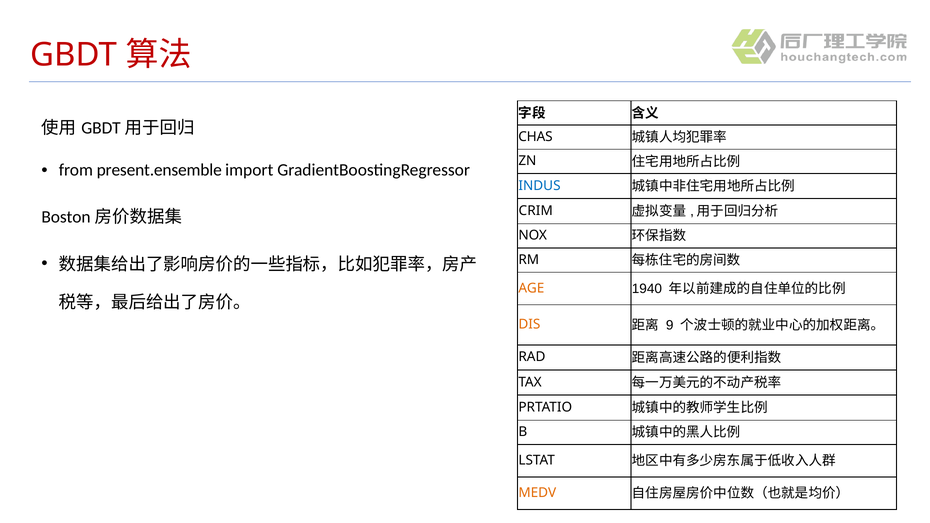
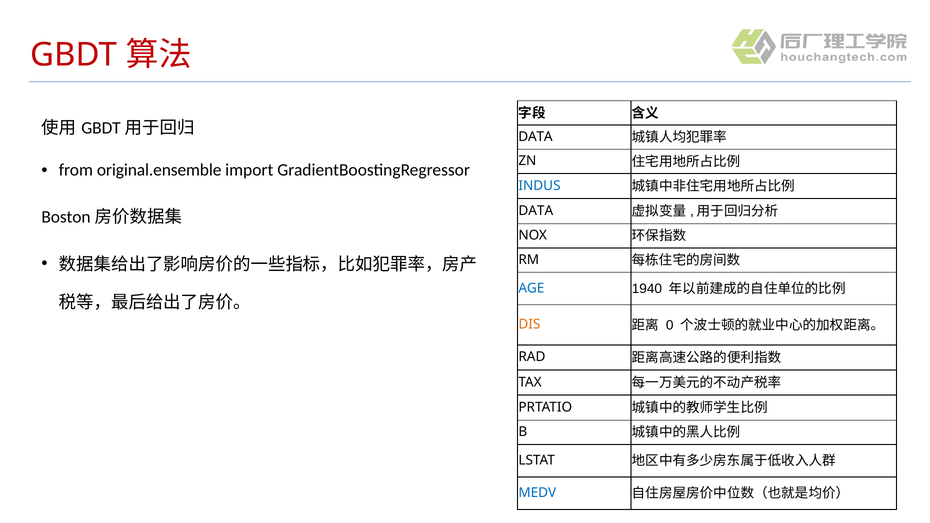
CHAS at (535, 137): CHAS -> DATA
present.ensemble: present.ensemble -> original.ensemble
CRIM at (536, 211): CRIM -> DATA
AGE colour: orange -> blue
9: 9 -> 0
MEDV colour: orange -> blue
